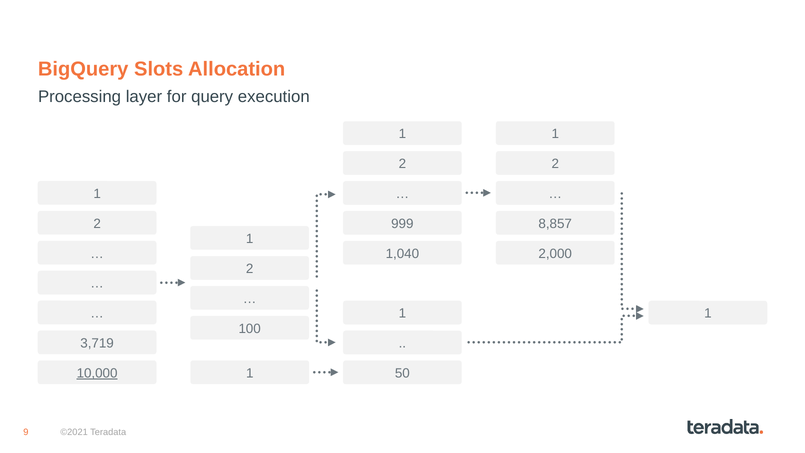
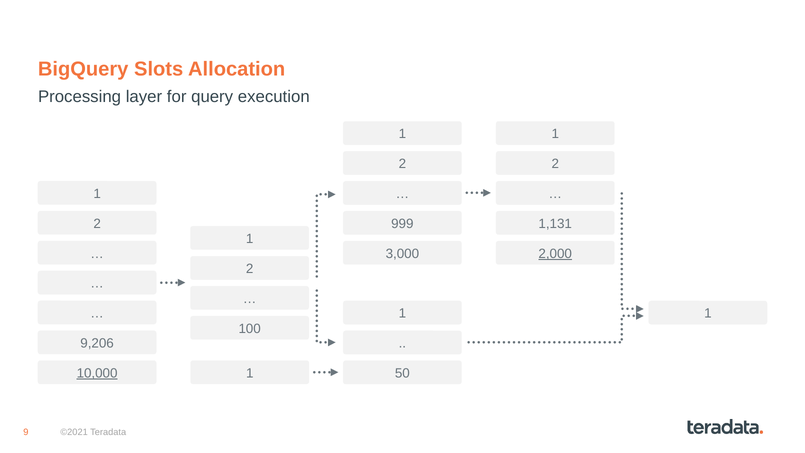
8,857: 8,857 -> 1,131
1,040: 1,040 -> 3,000
2,000 underline: none -> present
3,719: 3,719 -> 9,206
